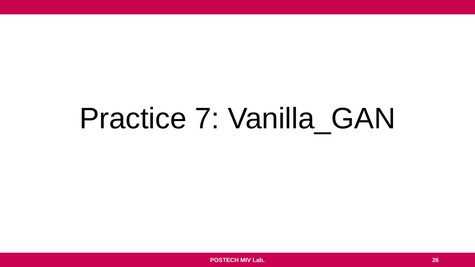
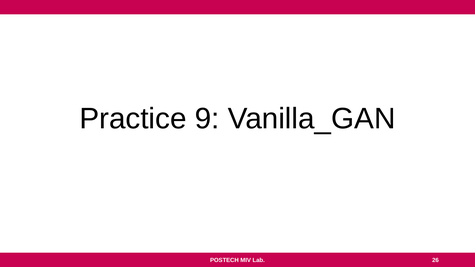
7: 7 -> 9
